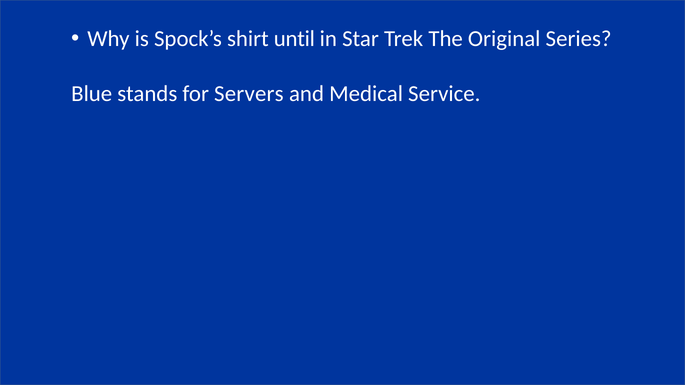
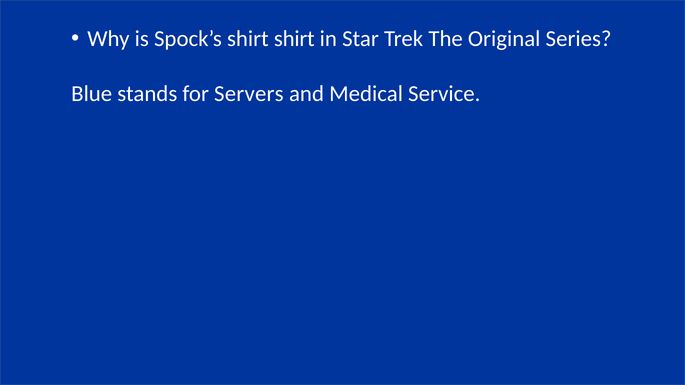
shirt until: until -> shirt
